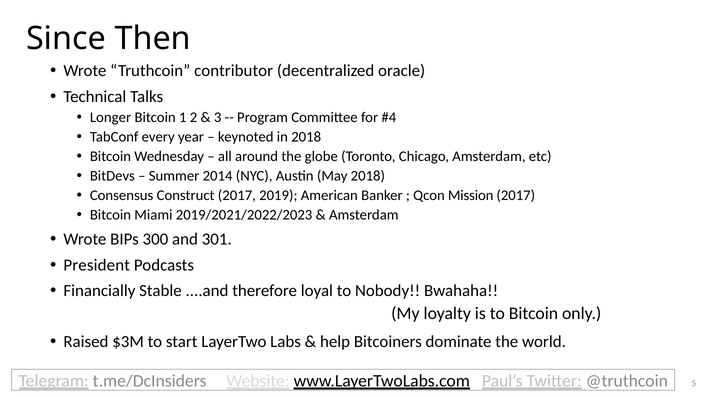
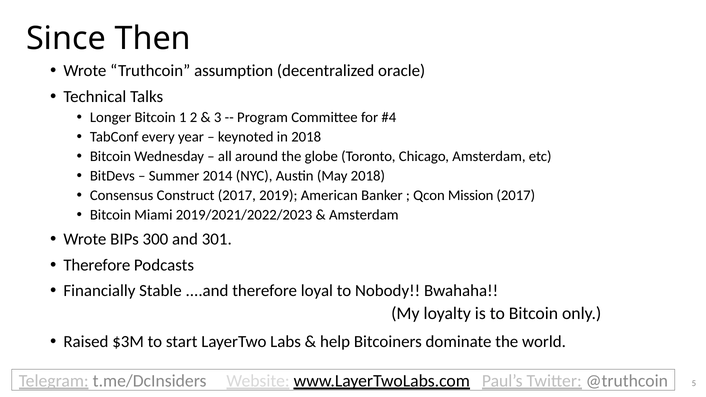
contributor: contributor -> assumption
President at (97, 265): President -> Therefore
